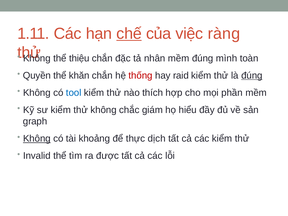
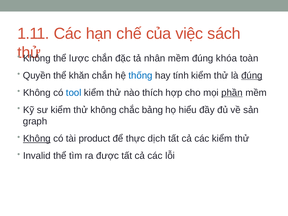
chế underline: present -> none
ràng: ràng -> sách
thiệu: thiệu -> lược
mình: mình -> khóa
thống colour: red -> blue
raid: raid -> tính
phần underline: none -> present
giám: giám -> bảng
khoảng: khoảng -> product
